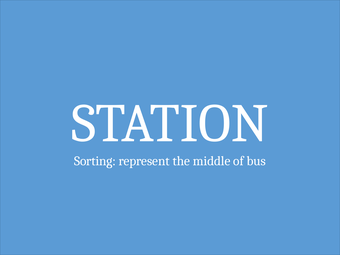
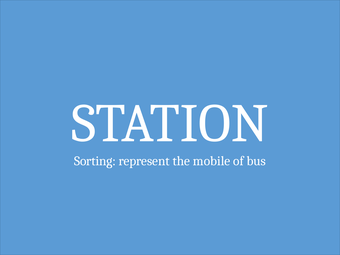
middle: middle -> mobile
